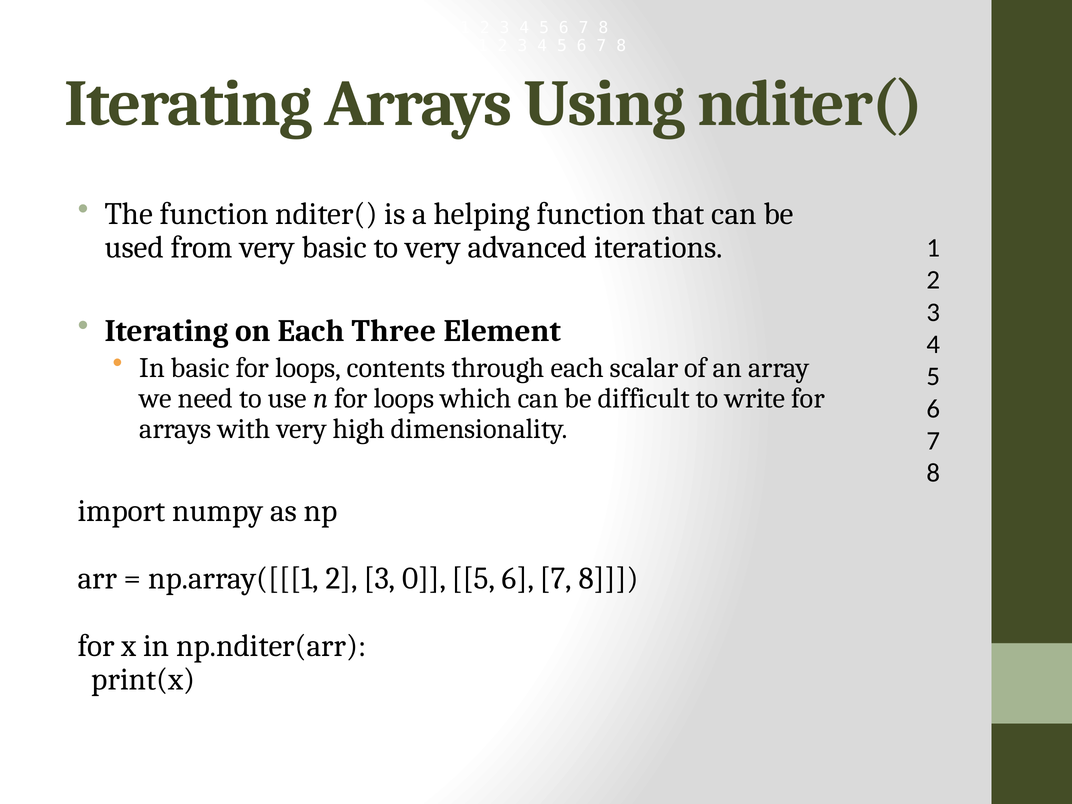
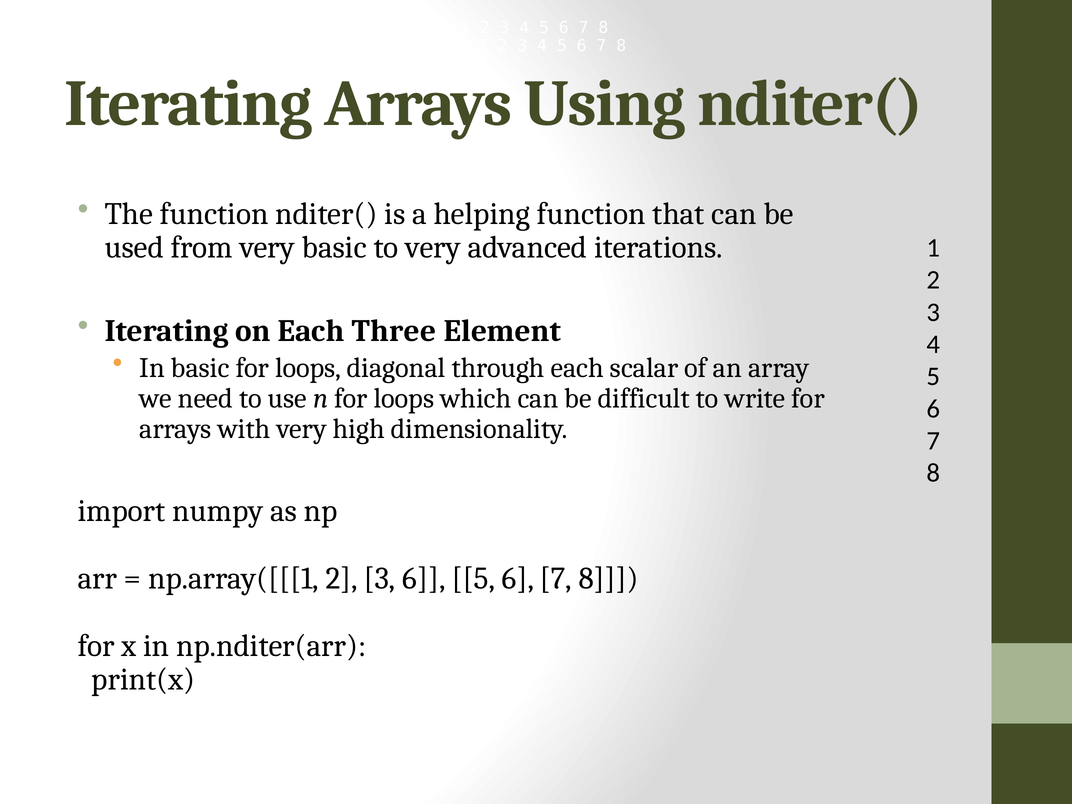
contents: contents -> diagonal
3 0: 0 -> 6
